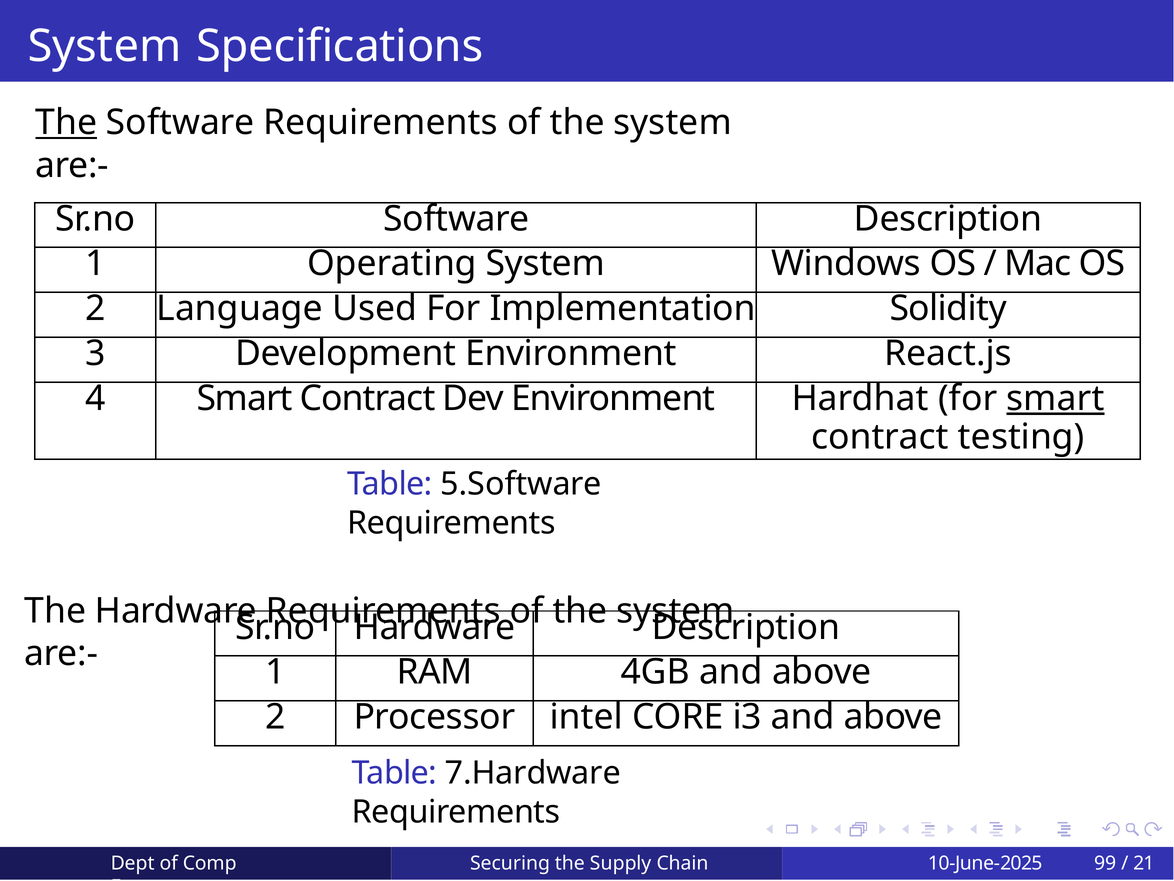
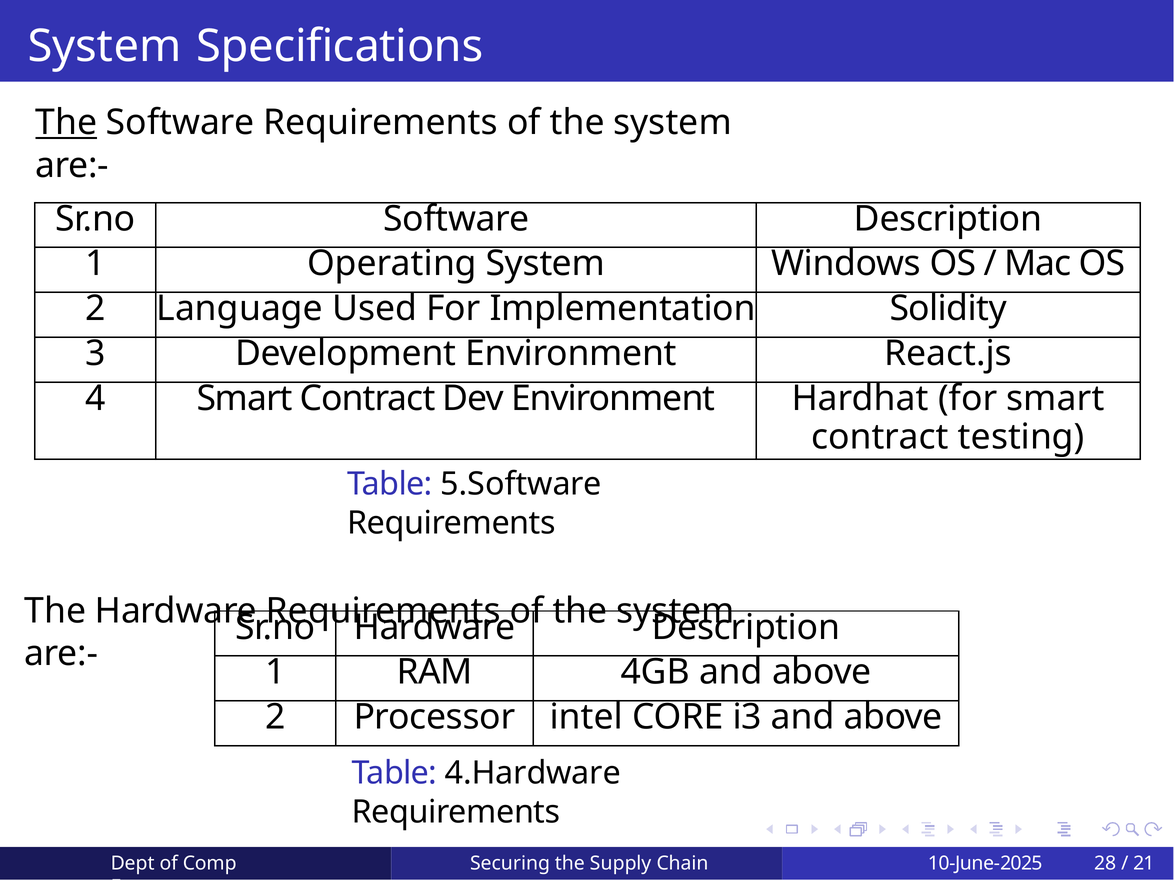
smart at (1055, 399) underline: present -> none
7.Hardware: 7.Hardware -> 4.Hardware
99: 99 -> 28
